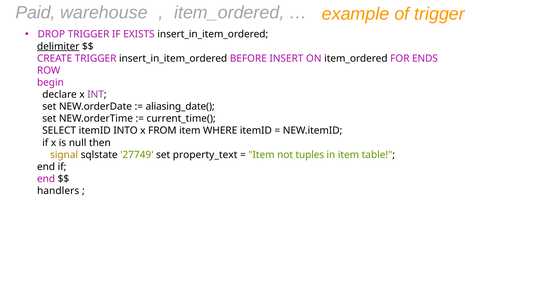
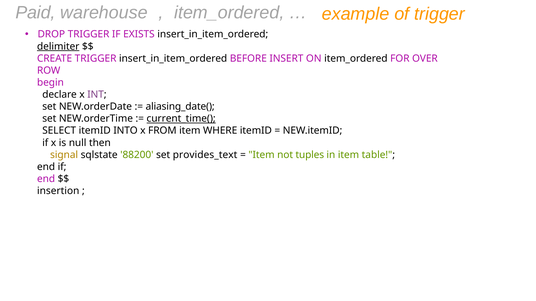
ENDS: ENDS -> OVER
current_time( underline: none -> present
27749: 27749 -> 88200
property_text: property_text -> provides_text
handlers: handlers -> insertion
